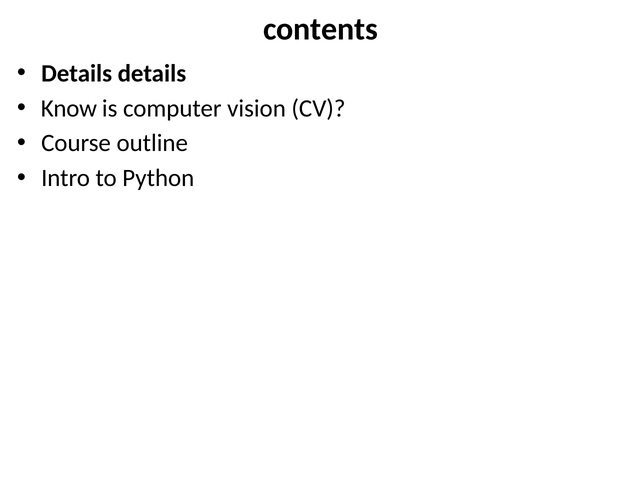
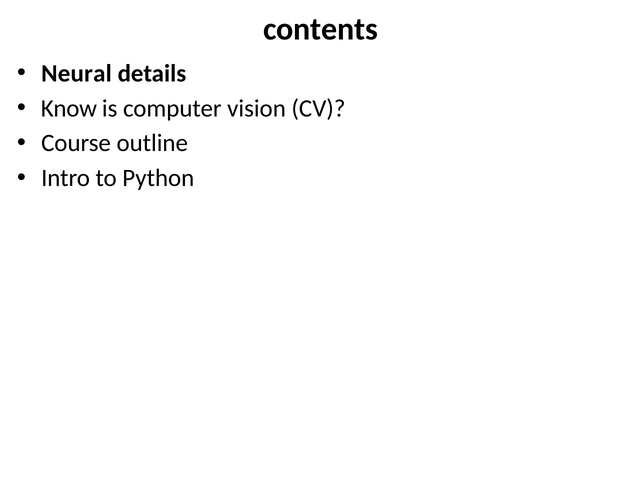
Details at (77, 73): Details -> Neural
